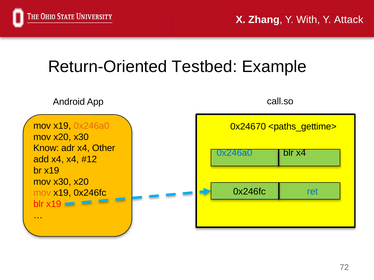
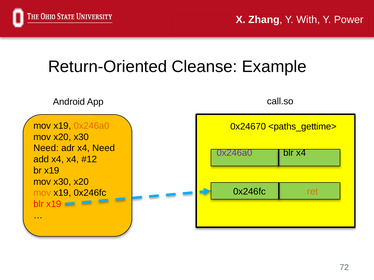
Attack: Attack -> Power
Testbed: Testbed -> Cleanse
Know at (46, 148): Know -> Need
x4 Other: Other -> Need
0x246a0 at (234, 153) colour: blue -> purple
ret colour: blue -> orange
